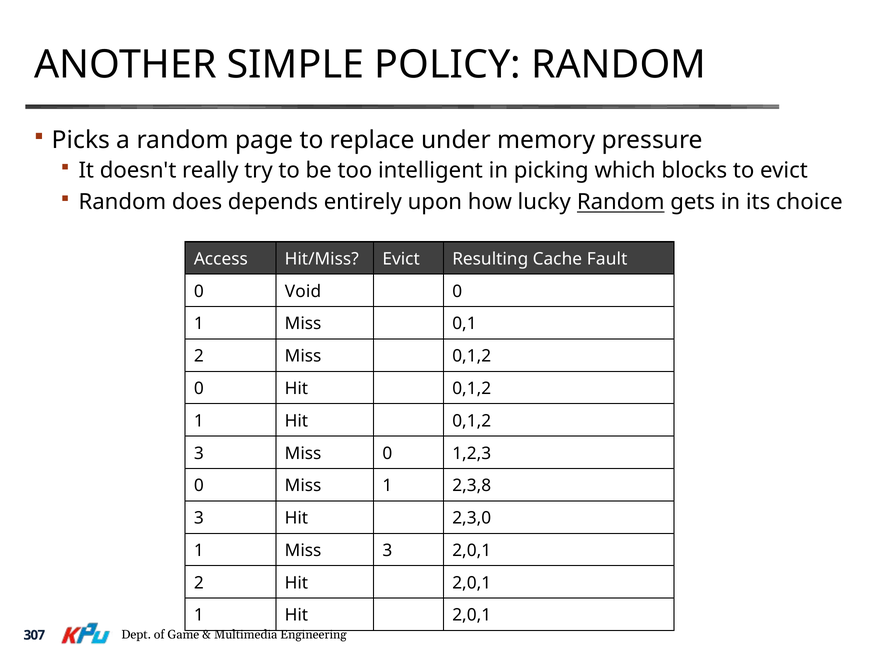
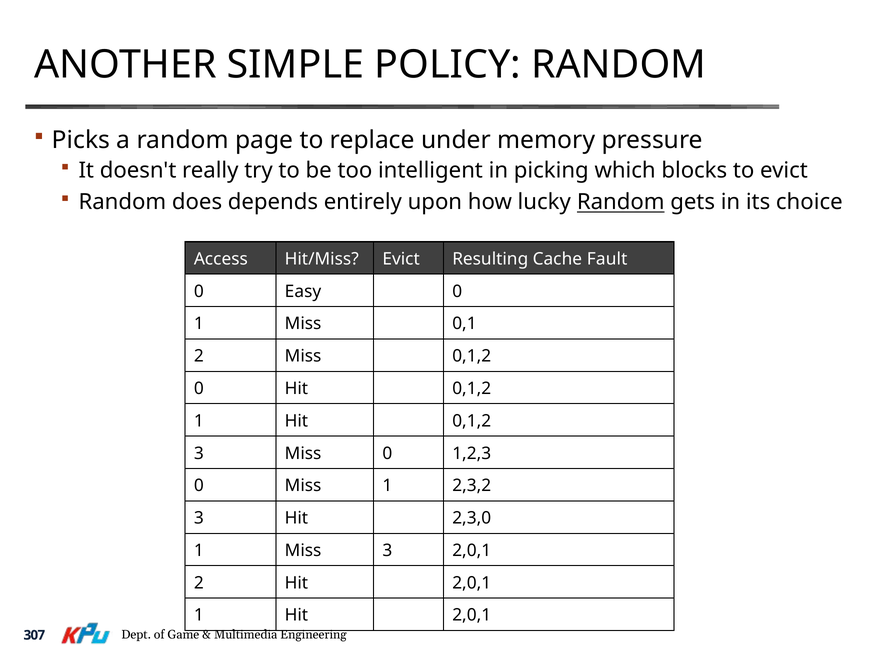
Void: Void -> Easy
2,3,8: 2,3,8 -> 2,3,2
